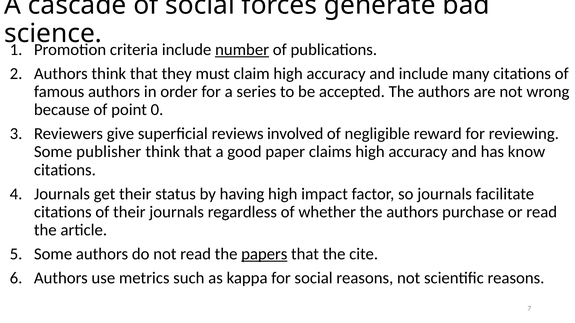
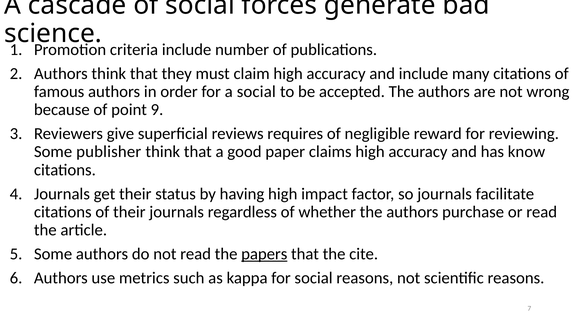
number underline: present -> none
a series: series -> social
0: 0 -> 9
involved: involved -> requires
